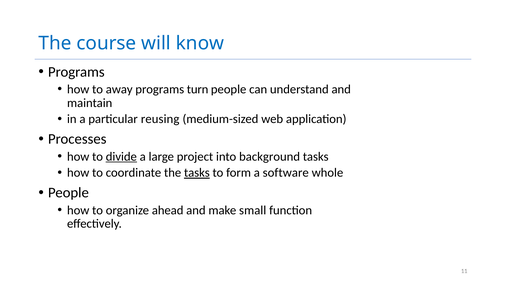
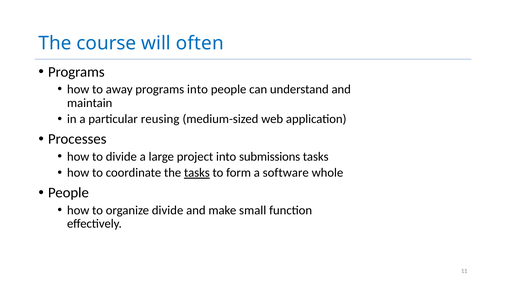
know: know -> often
programs turn: turn -> into
divide at (121, 157) underline: present -> none
background: background -> submissions
organize ahead: ahead -> divide
